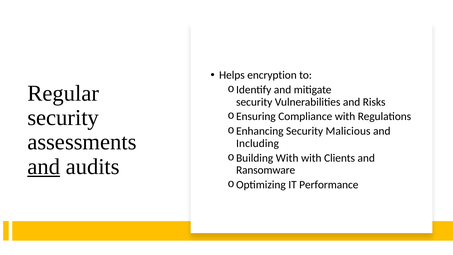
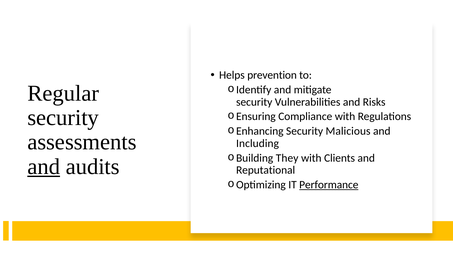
encryption: encryption -> prevention
Building With: With -> They
Ransomware: Ransomware -> Reputational
Performance underline: none -> present
